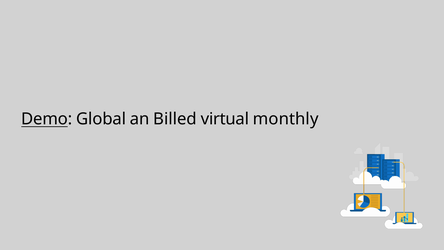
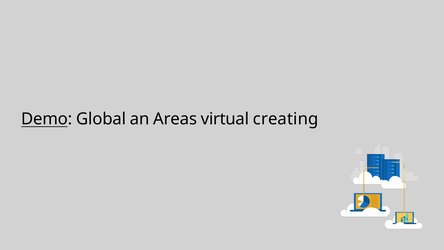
Billed: Billed -> Areas
monthly: monthly -> creating
